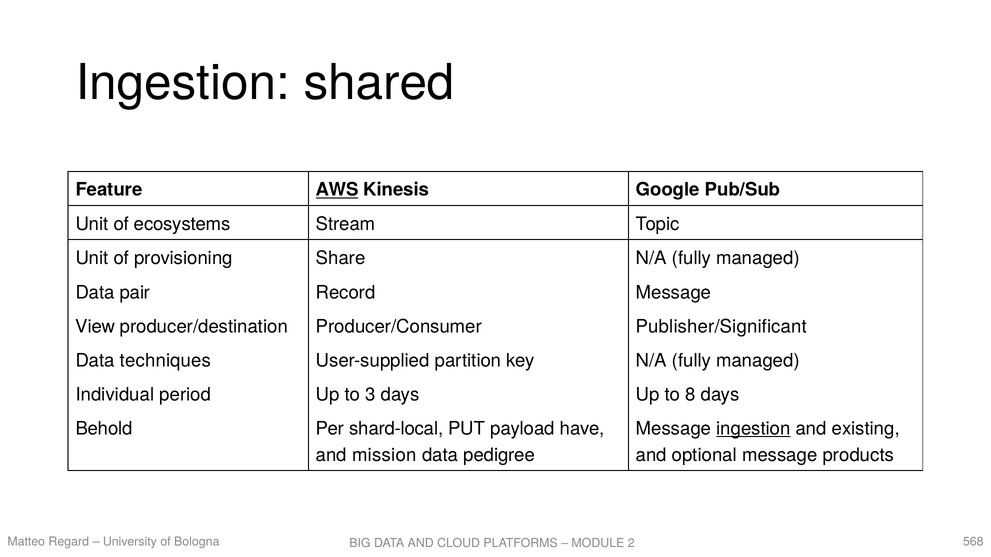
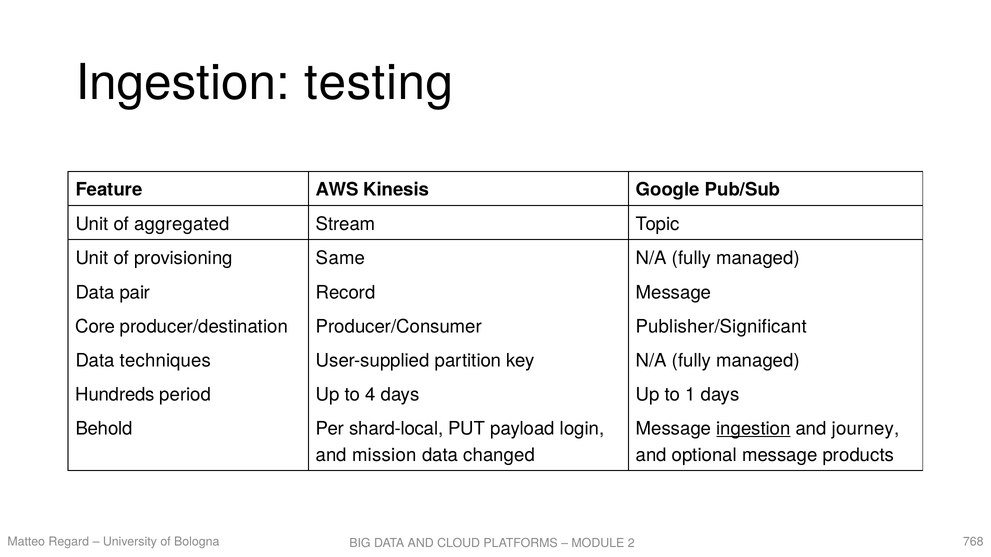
shared: shared -> testing
AWS underline: present -> none
ecosystems: ecosystems -> aggregated
Share: Share -> Same
View: View -> Core
Individual: Individual -> Hundreds
3: 3 -> 4
8: 8 -> 1
have: have -> login
existing: existing -> journey
pedigree: pedigree -> changed
568: 568 -> 768
